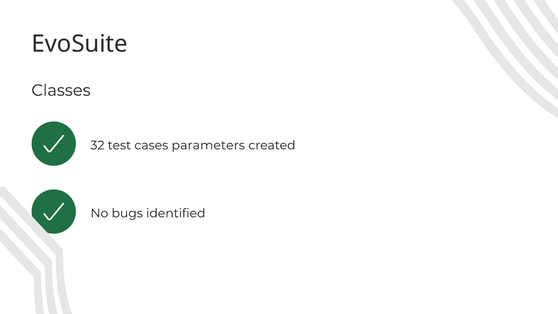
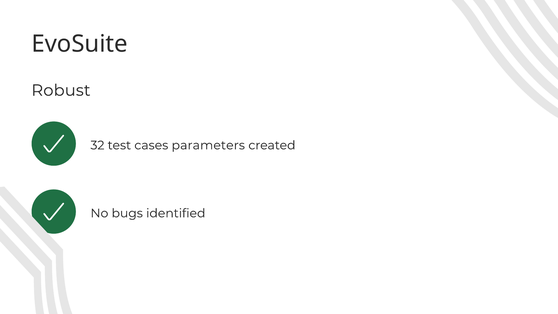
Classes: Classes -> Robust
